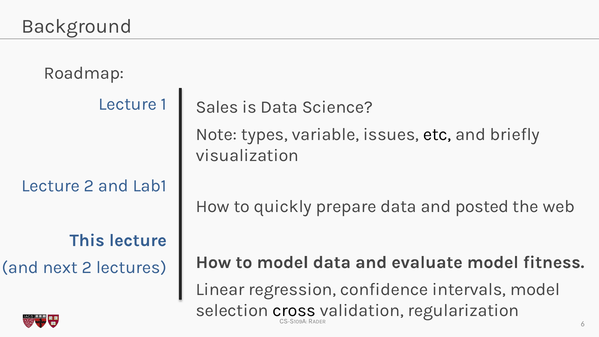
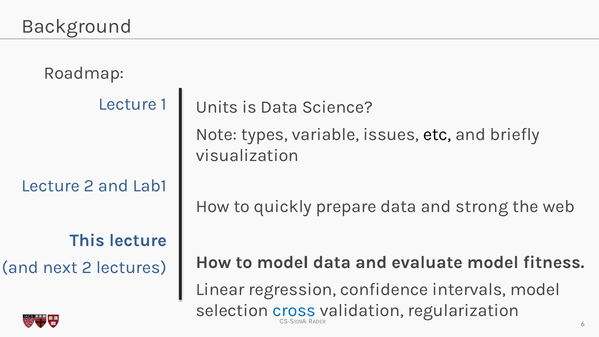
Sales: Sales -> Units
posted: posted -> strong
cross colour: black -> blue
